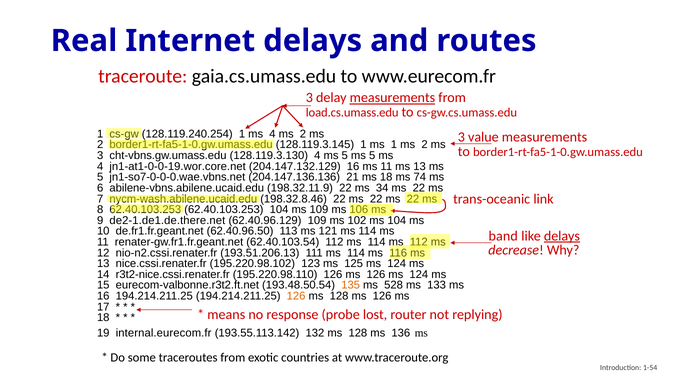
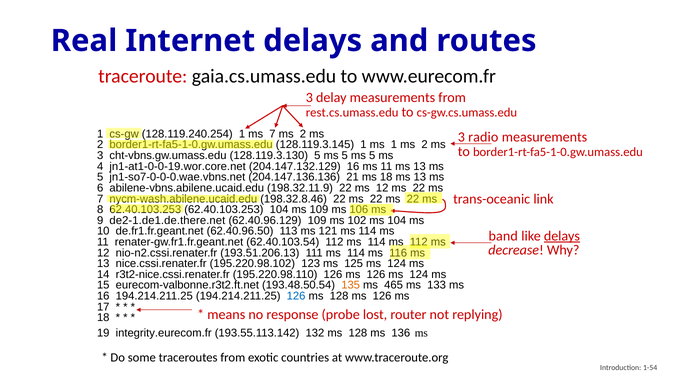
measurements at (392, 98) underline: present -> none
load.cs.umass.edu: load.cs.umass.edu -> rest.cs.umass.edu
1 ms 4: 4 -> 7
value: value -> radio
128.119.3.130 4: 4 -> 5
18 ms 74: 74 -> 13
22 ms 34: 34 -> 12
528: 528 -> 465
126 at (296, 296) colour: orange -> blue
internal.eurecom.fr: internal.eurecom.fr -> integrity.eurecom.fr
